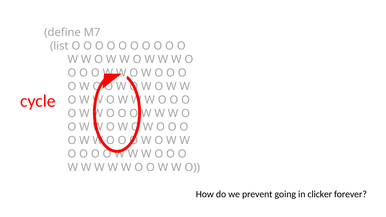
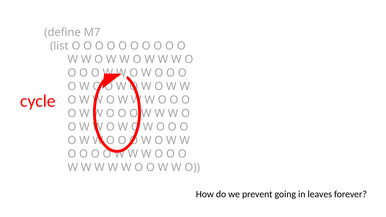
clicker: clicker -> leaves
